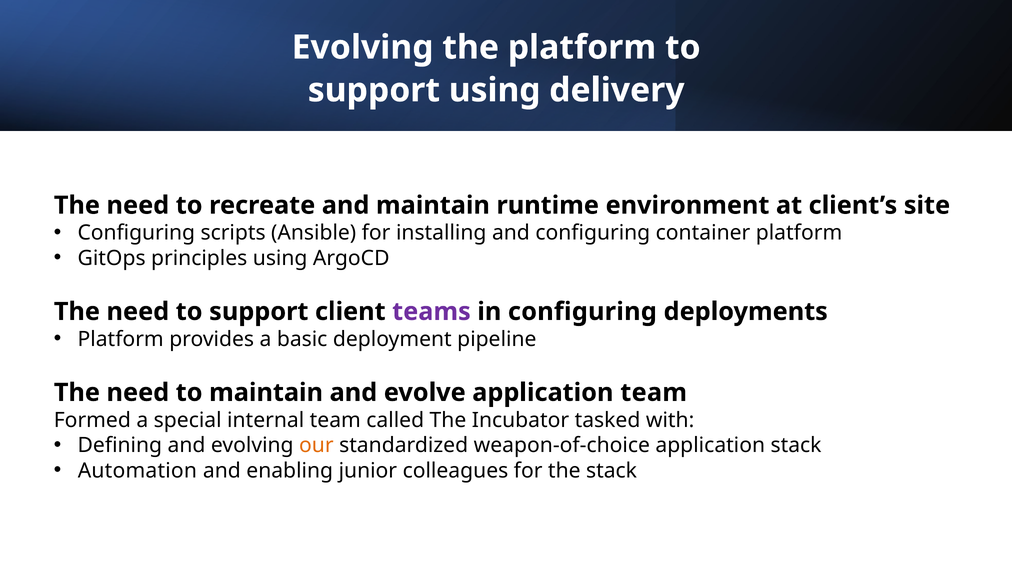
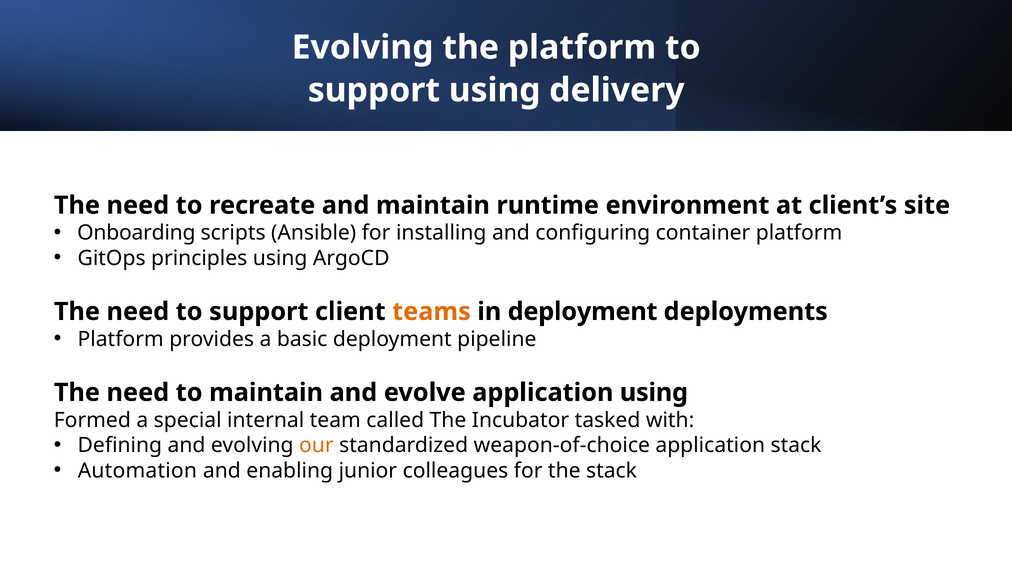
Configuring at (136, 233): Configuring -> Onboarding
teams colour: purple -> orange
in configuring: configuring -> deployment
application team: team -> using
